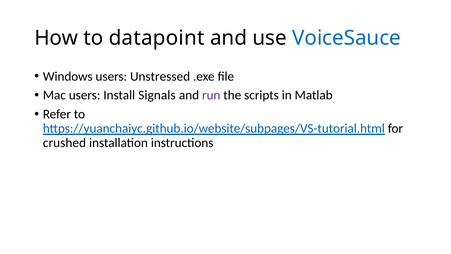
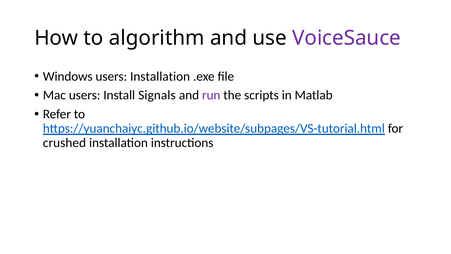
datapoint: datapoint -> algorithm
VoiceSauce colour: blue -> purple
users Unstressed: Unstressed -> Installation
